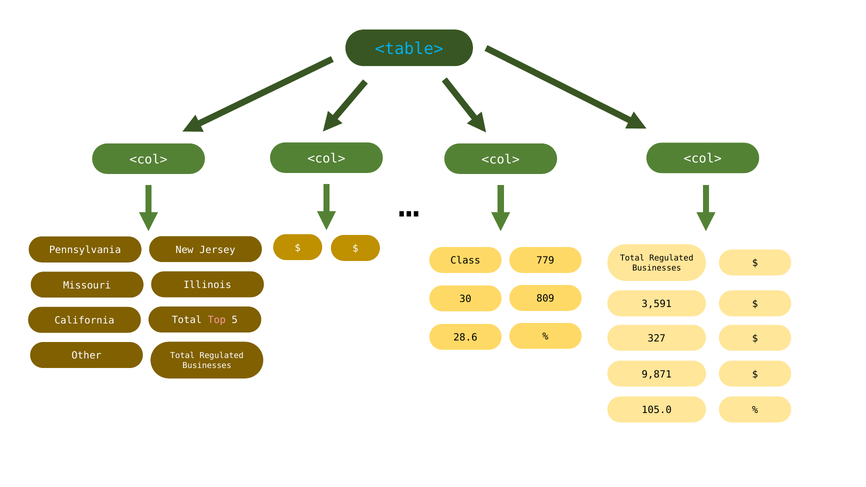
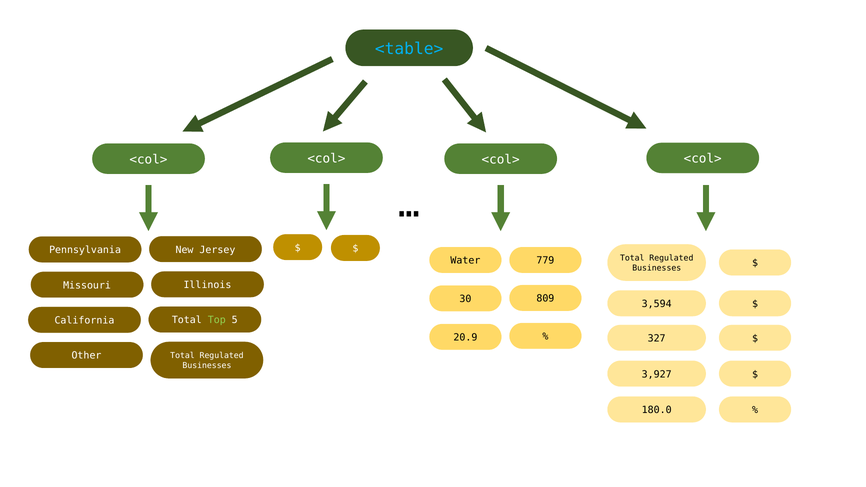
Class: Class -> Water
3,591: 3,591 -> 3,594
Top colour: pink -> light green
28.6: 28.6 -> 20.9
9,871: 9,871 -> 3,927
105.0: 105.0 -> 180.0
